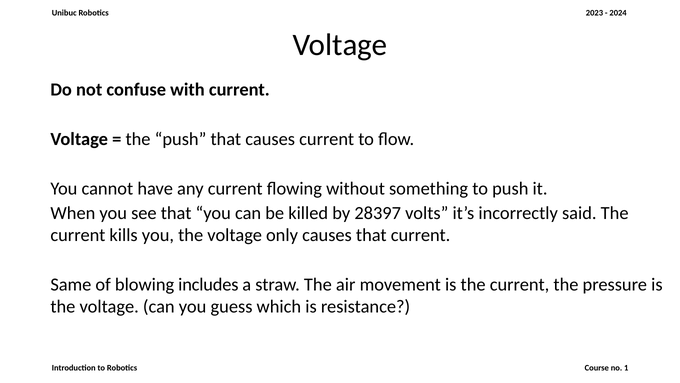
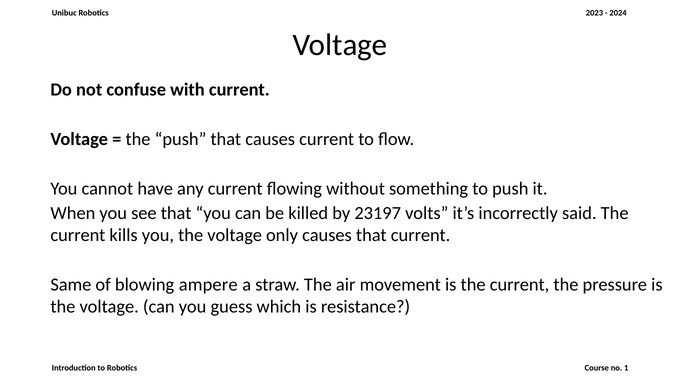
28397: 28397 -> 23197
includes: includes -> ampere
